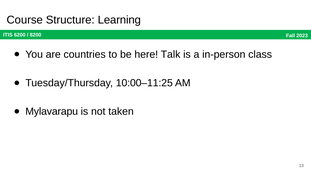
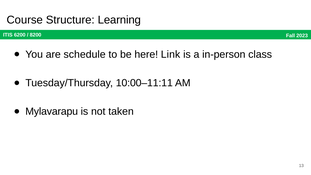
countries: countries -> schedule
Talk: Talk -> Link
10:00–11:25: 10:00–11:25 -> 10:00–11:11
